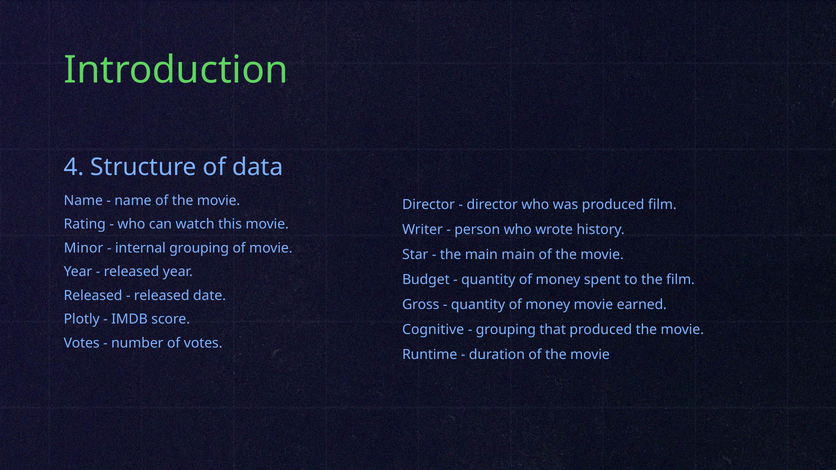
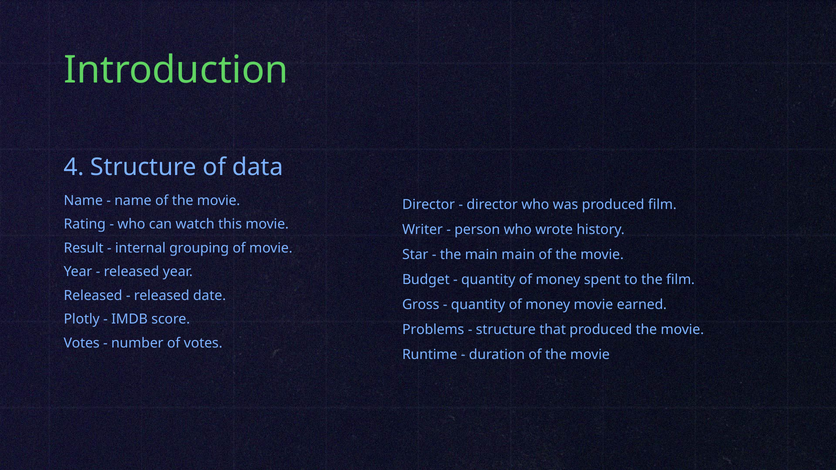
Minor: Minor -> Result
Cognitive: Cognitive -> Problems
grouping at (506, 330): grouping -> structure
